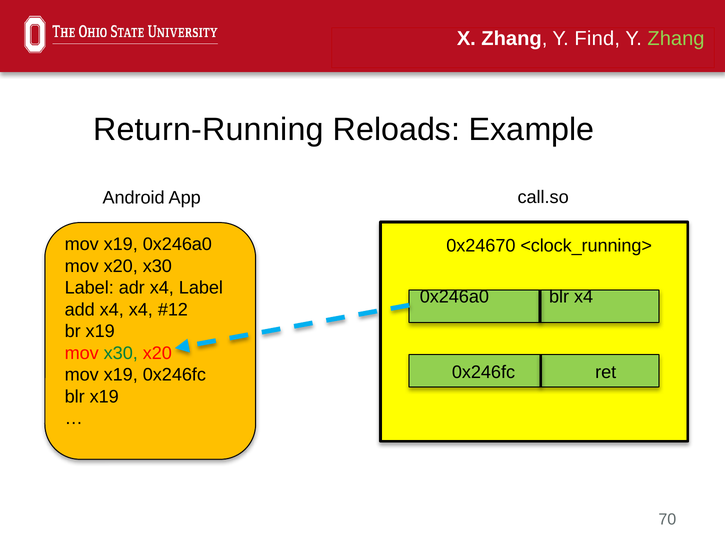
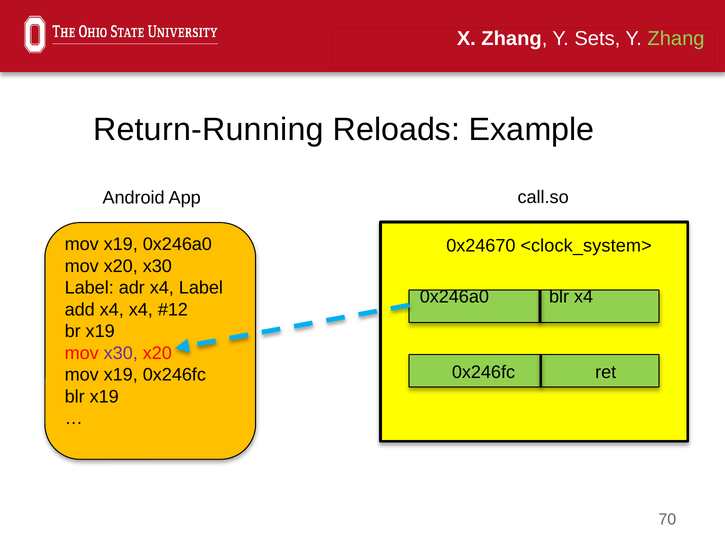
Find: Find -> Sets
<clock_running>: <clock_running> -> <clock_system>
x30 at (121, 353) colour: green -> purple
